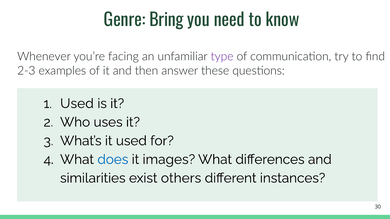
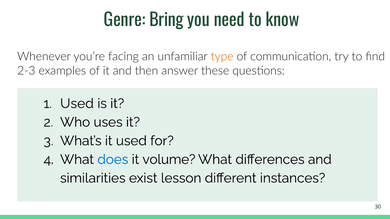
type colour: purple -> orange
images: images -> volume
others: others -> lesson
